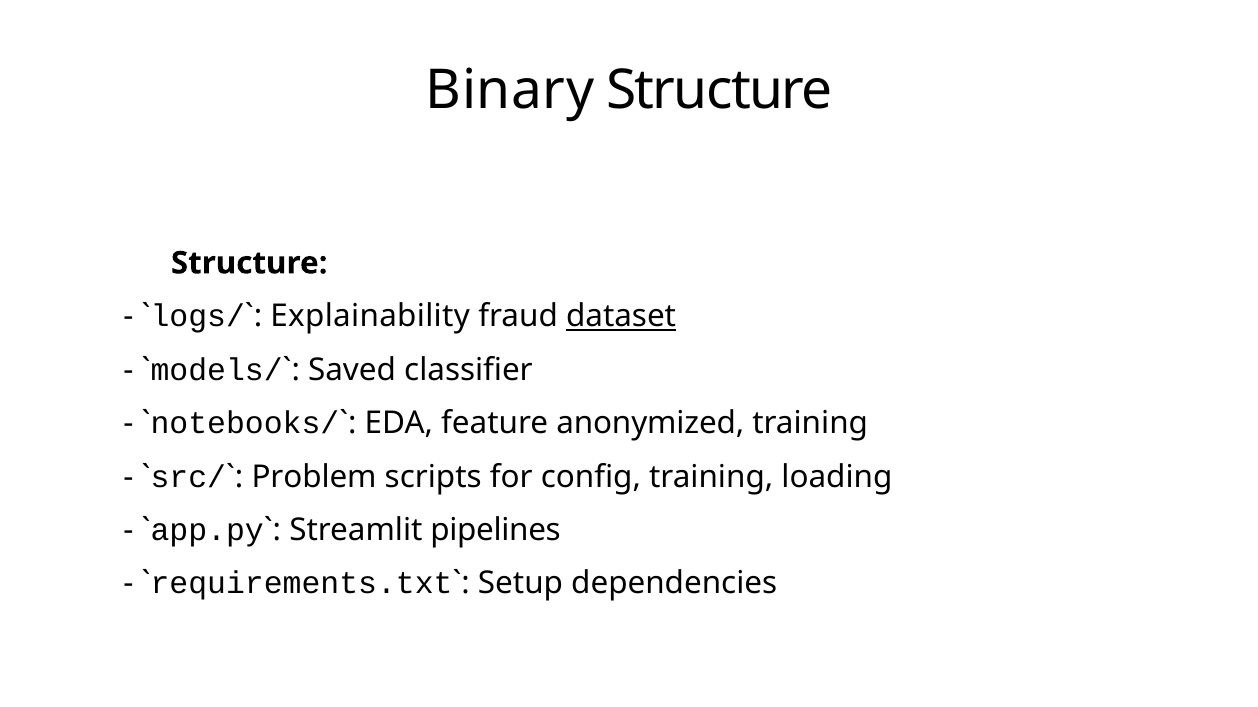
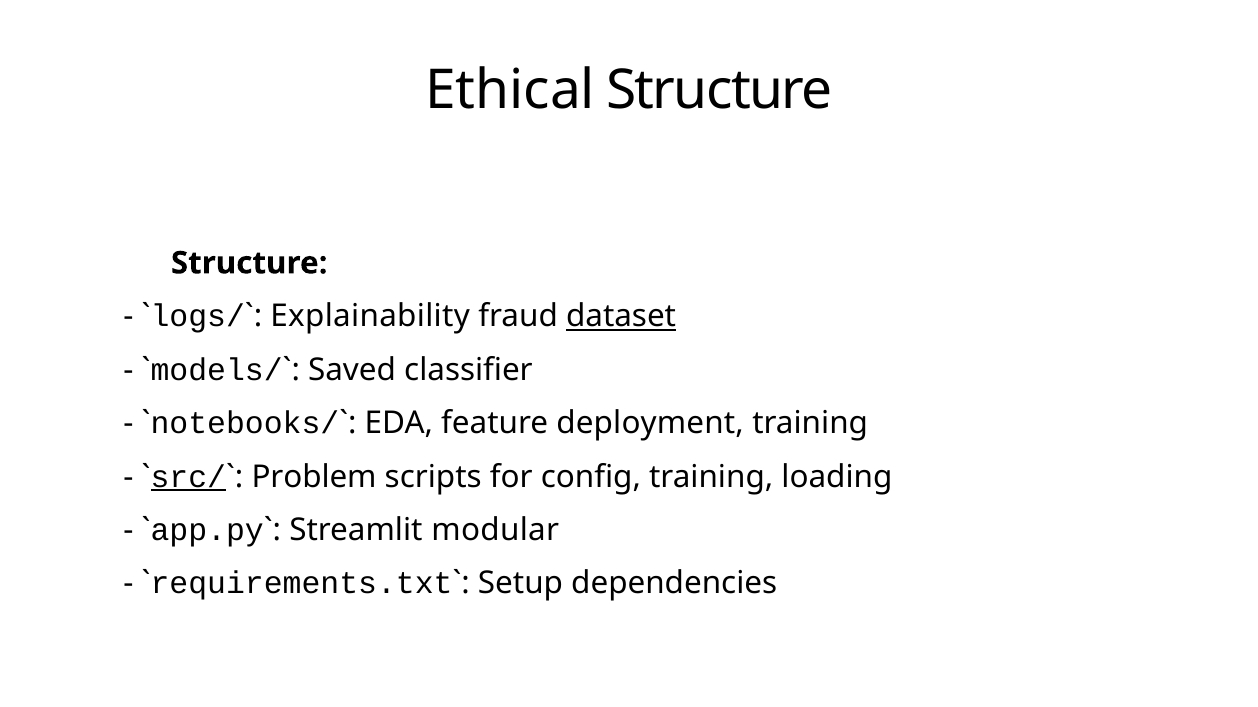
Binary: Binary -> Ethical
anonymized: anonymized -> deployment
src/ underline: none -> present
pipelines: pipelines -> modular
